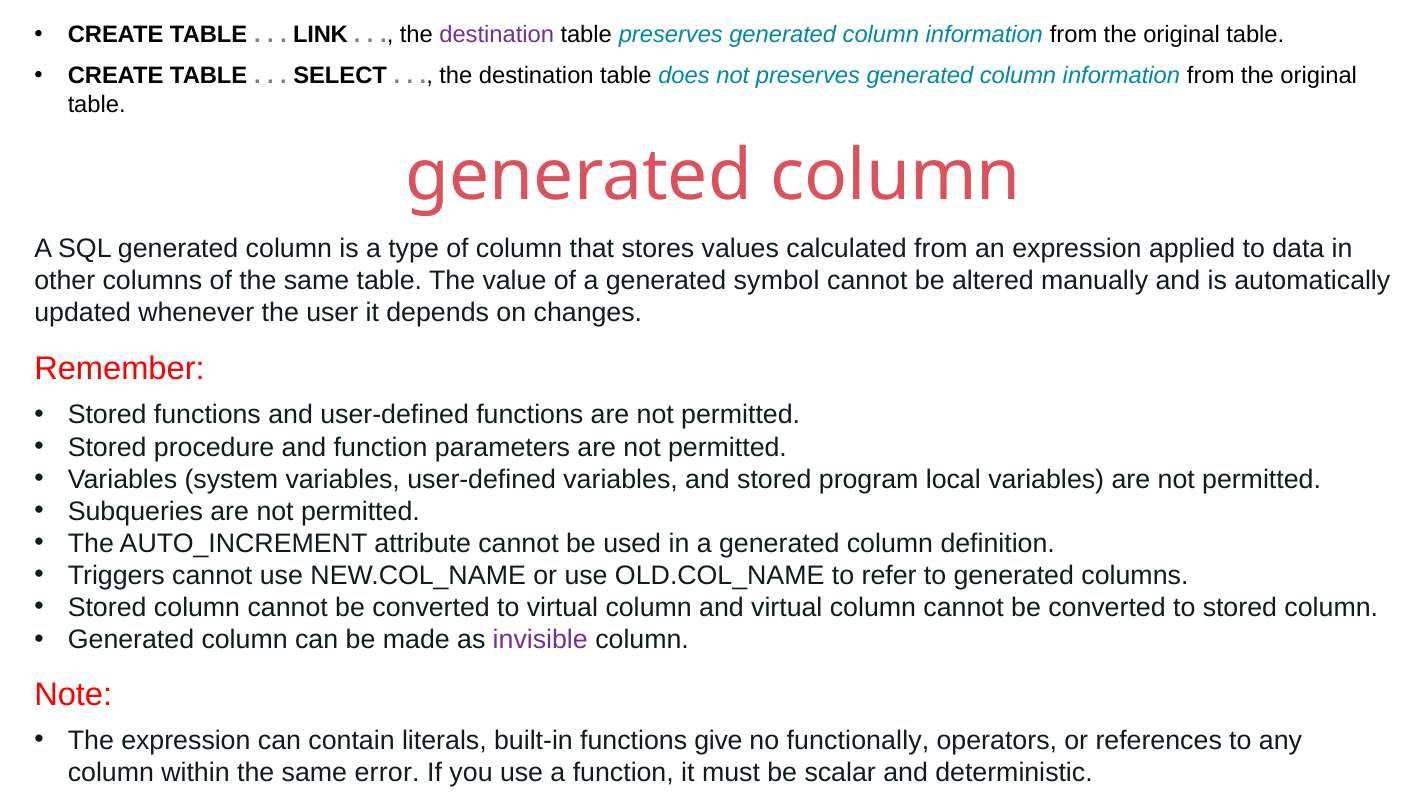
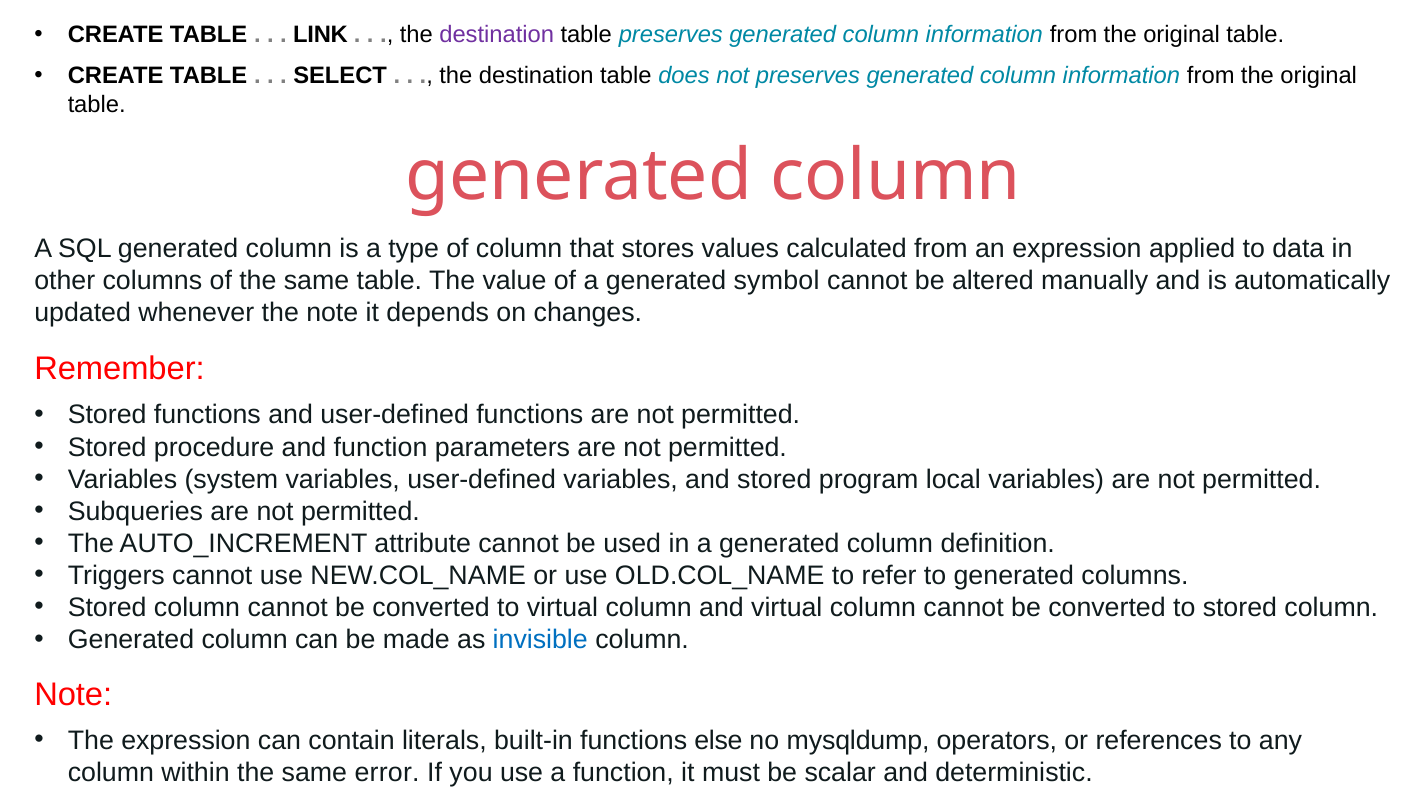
the user: user -> note
invisible colour: purple -> blue
give: give -> else
functionally: functionally -> mysqldump
